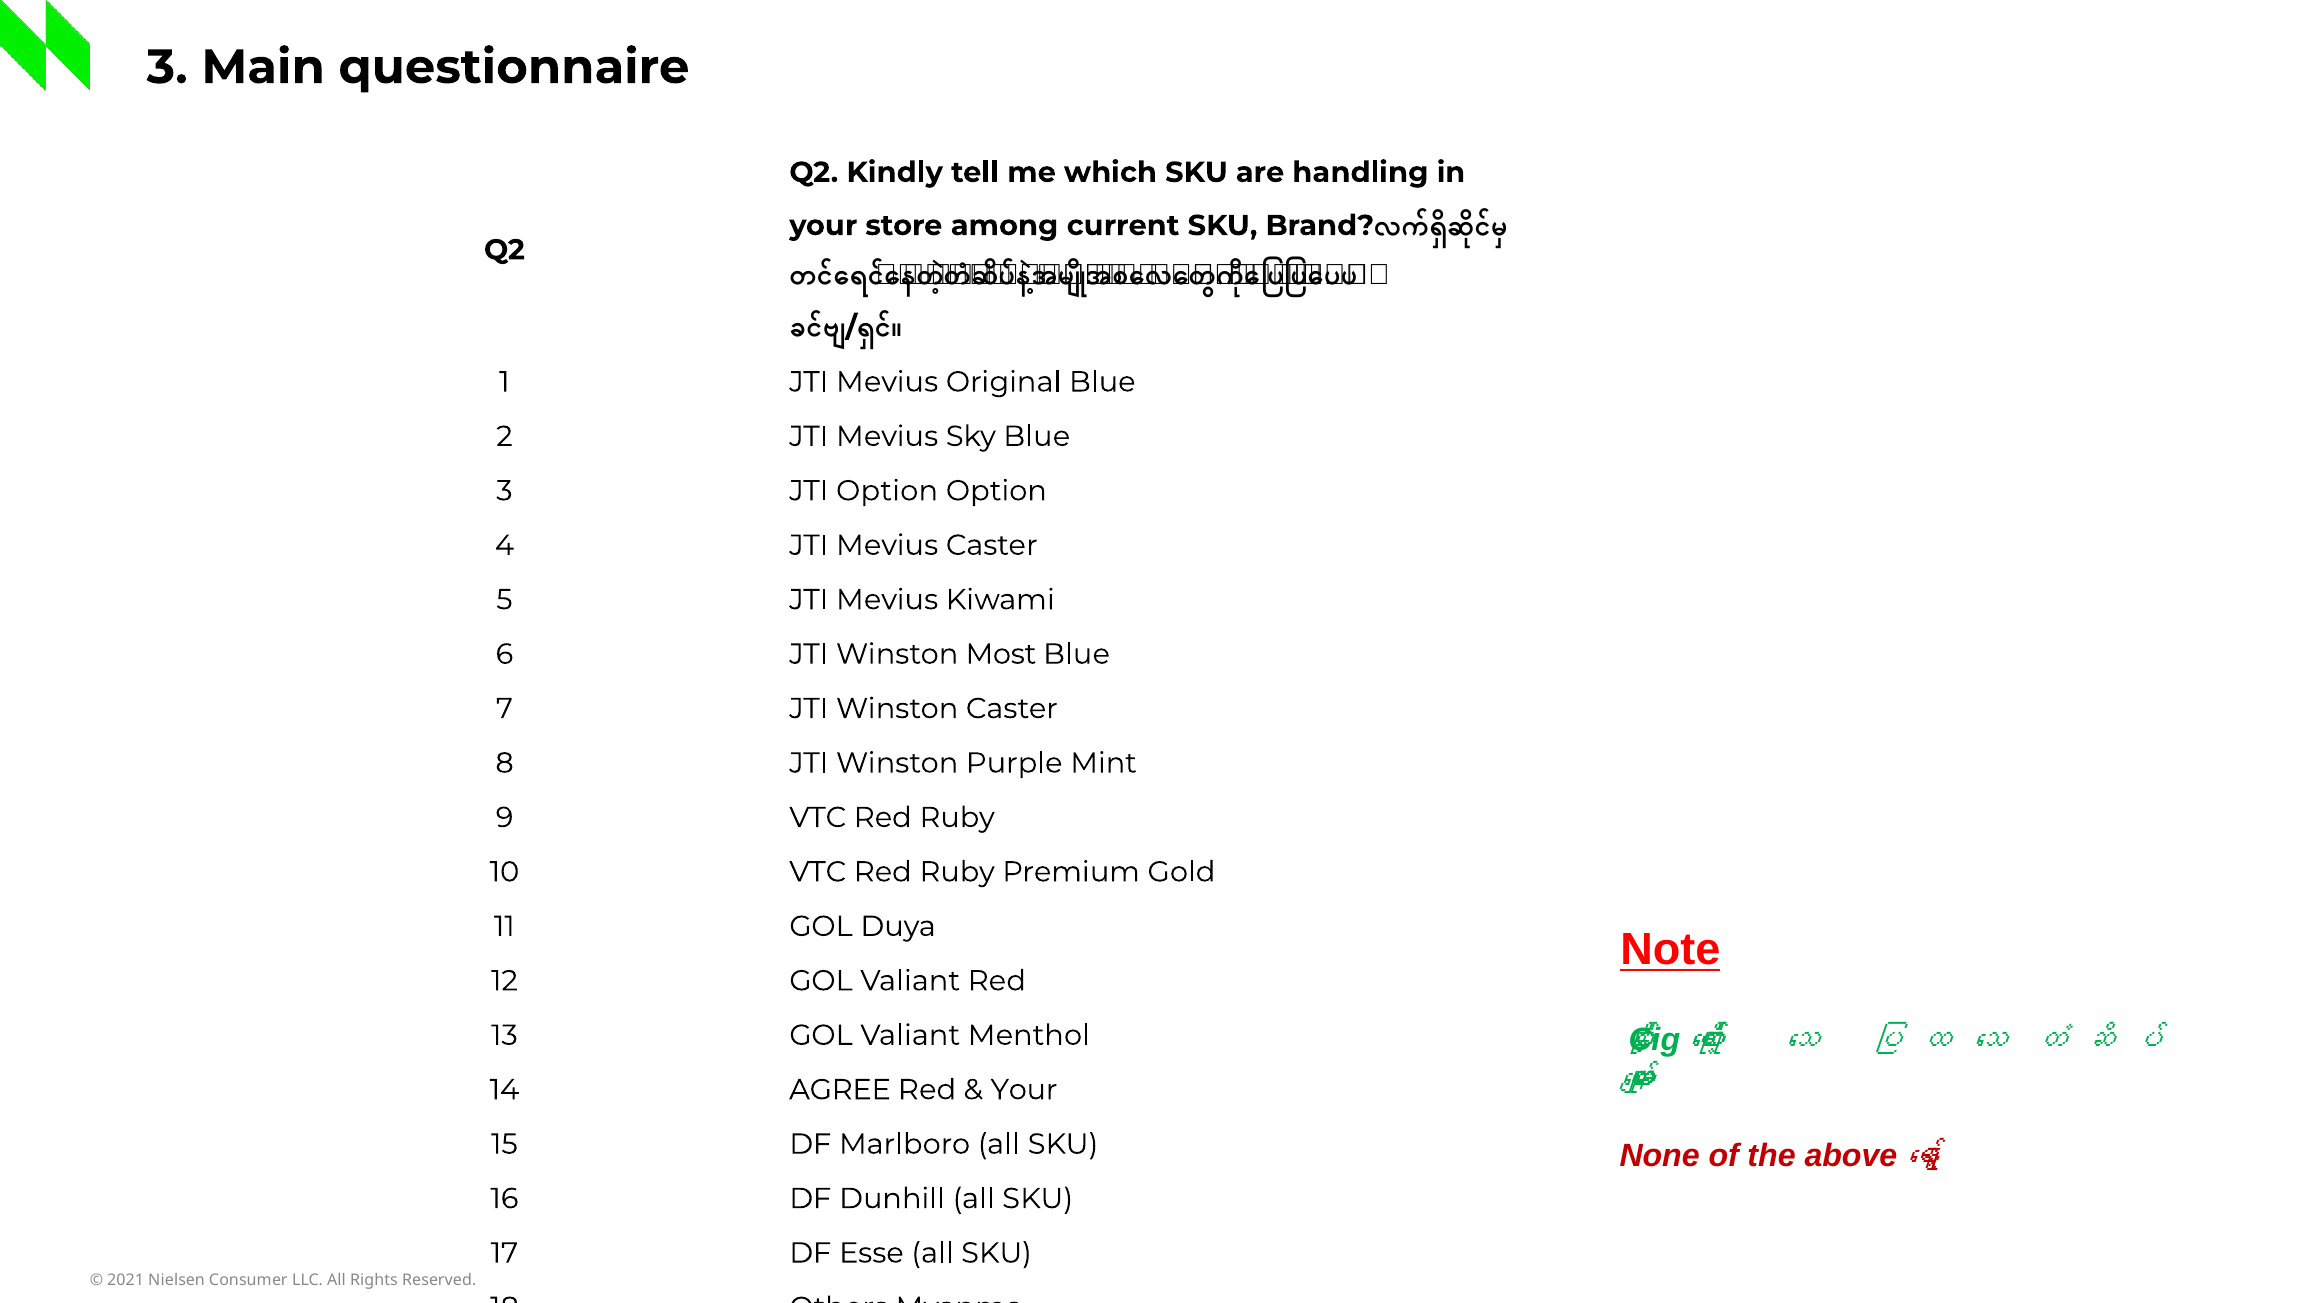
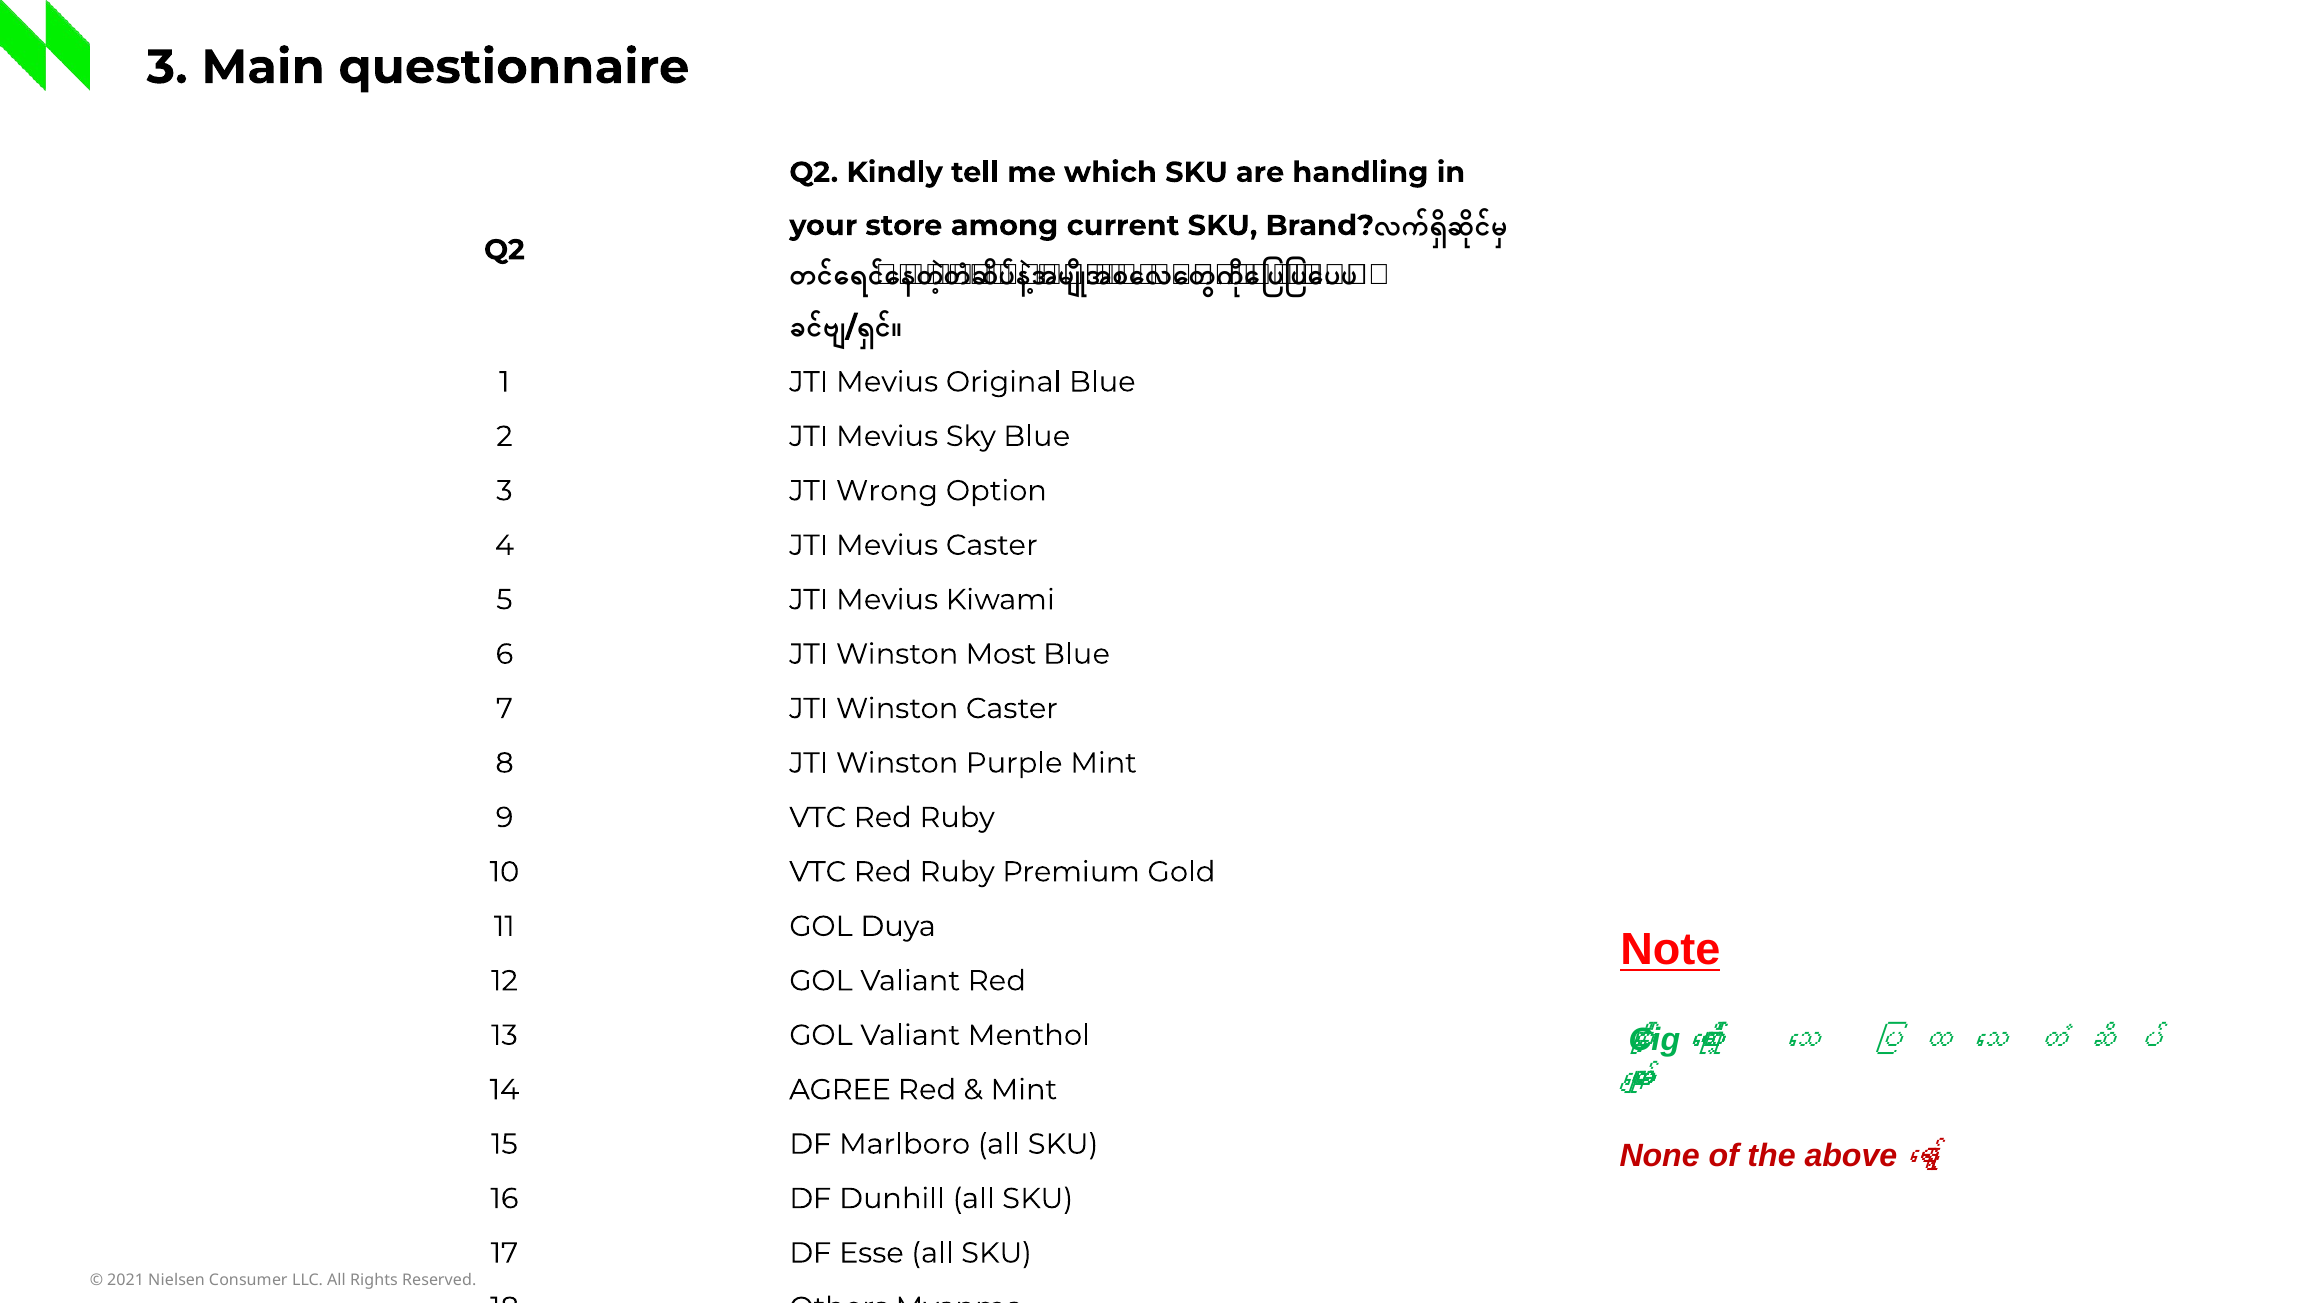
JTI Option: Option -> Wrong
Your at (1024, 1090): Your -> Mint
